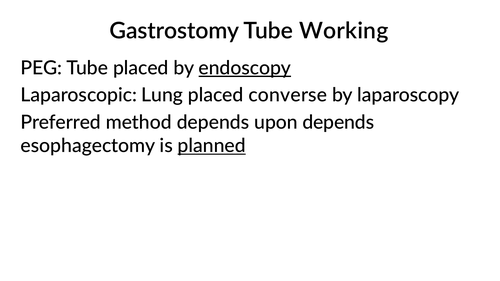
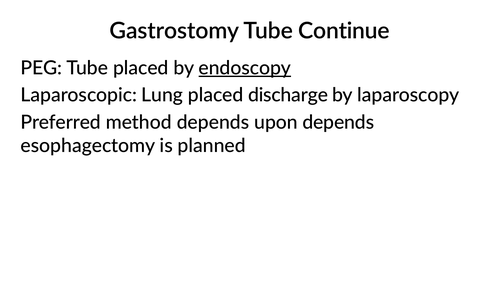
Working: Working -> Continue
converse: converse -> discharge
planned underline: present -> none
